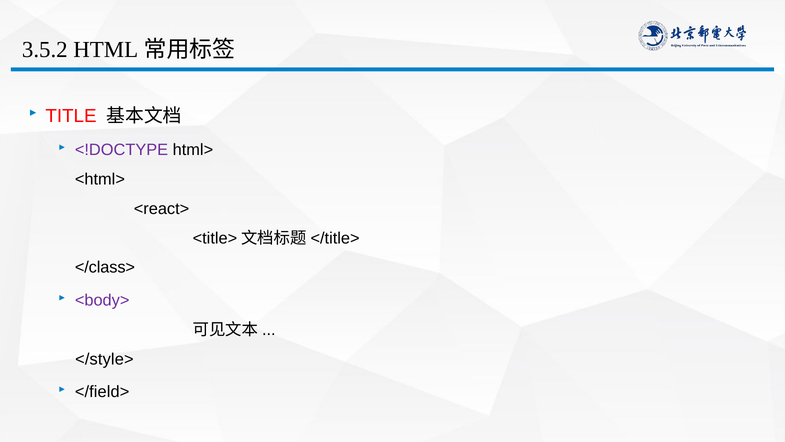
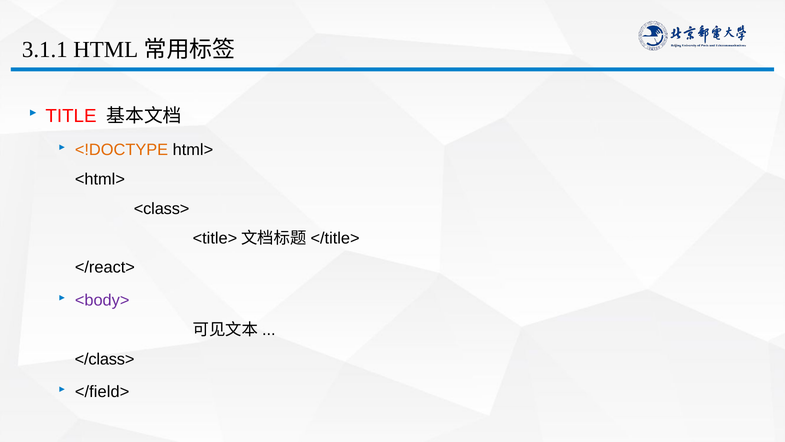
3.5.2: 3.5.2 -> 3.1.1
<!DOCTYPE colour: purple -> orange
<react>: <react> -> <class>
</class>: </class> -> </react>
</style>: </style> -> </class>
